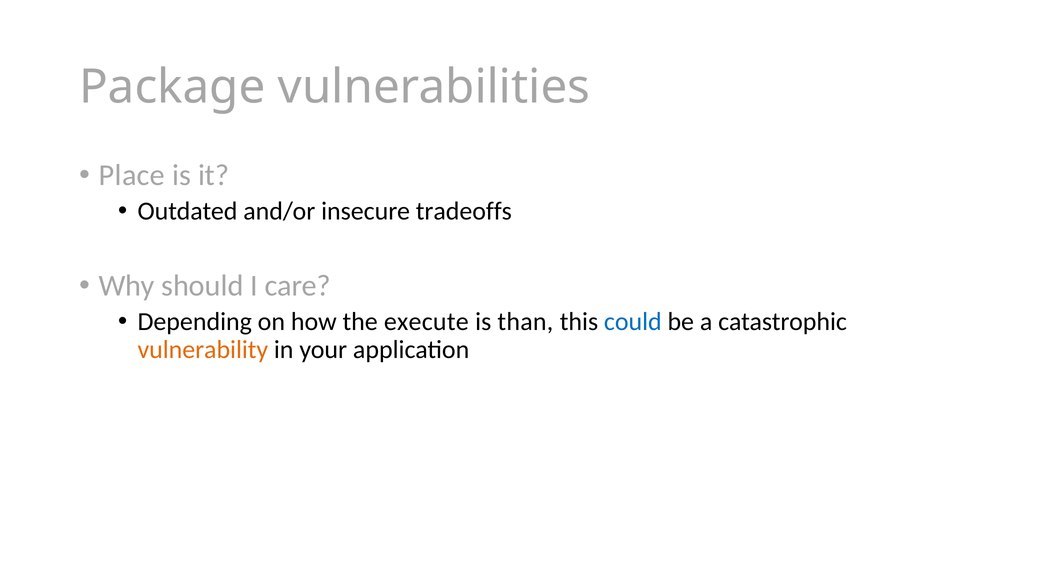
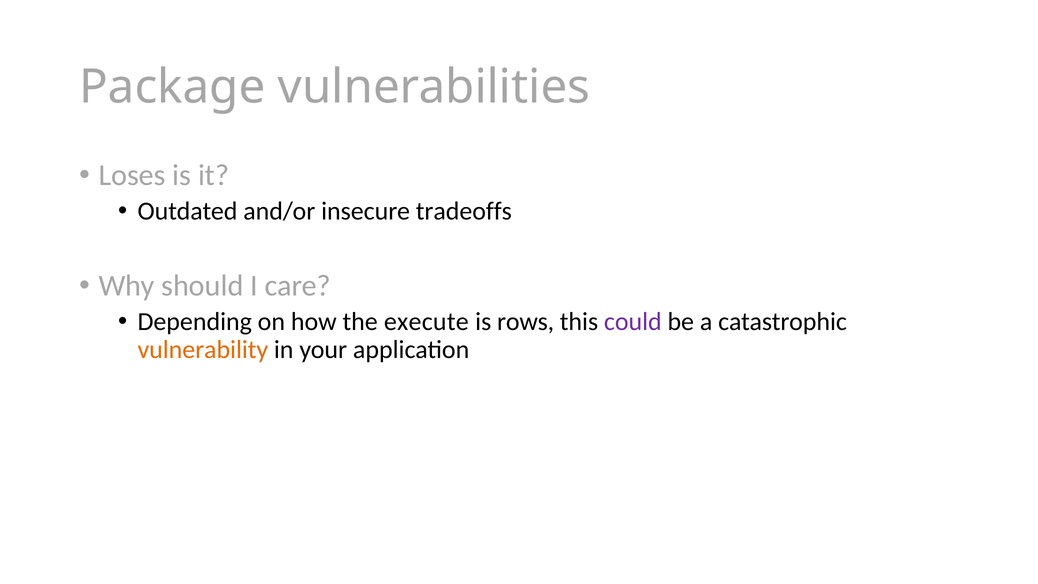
Place: Place -> Loses
than: than -> rows
could colour: blue -> purple
